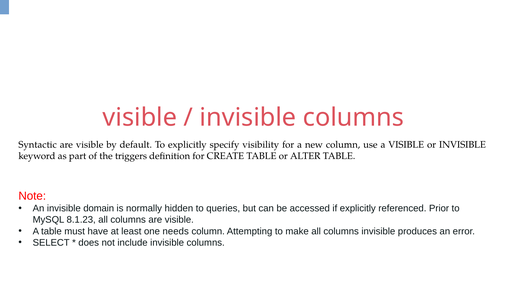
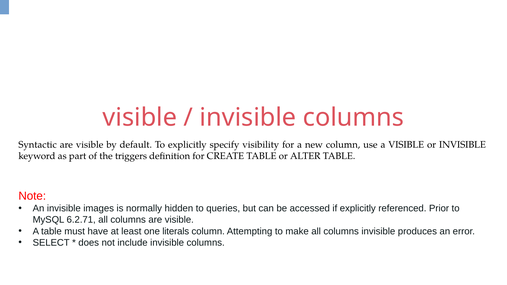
domain: domain -> images
8.1.23: 8.1.23 -> 6.2.71
needs: needs -> literals
